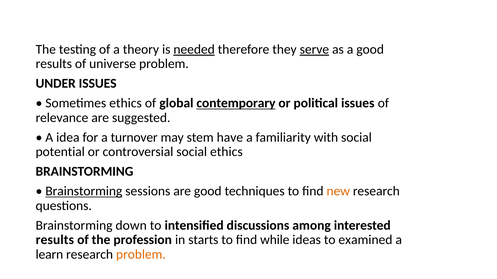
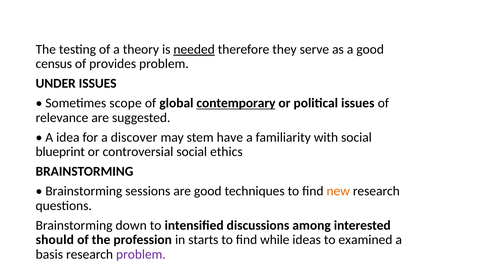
serve underline: present -> none
results at (54, 64): results -> census
universe: universe -> provides
Sometimes ethics: ethics -> scope
turnover: turnover -> discover
potential: potential -> blueprint
Brainstorming at (84, 192) underline: present -> none
results at (55, 240): results -> should
learn: learn -> basis
problem at (141, 255) colour: orange -> purple
